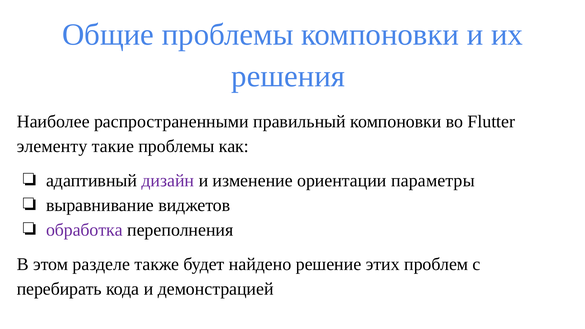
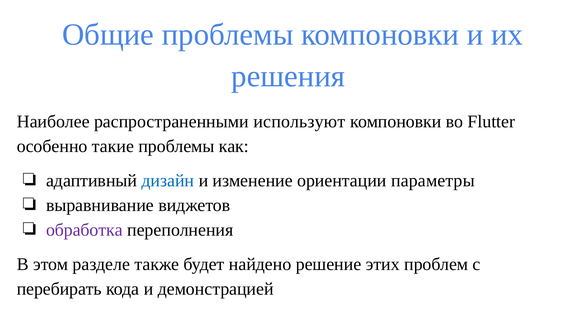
правильный: правильный -> используют
элементу: элементу -> особенно
дизайн colour: purple -> blue
